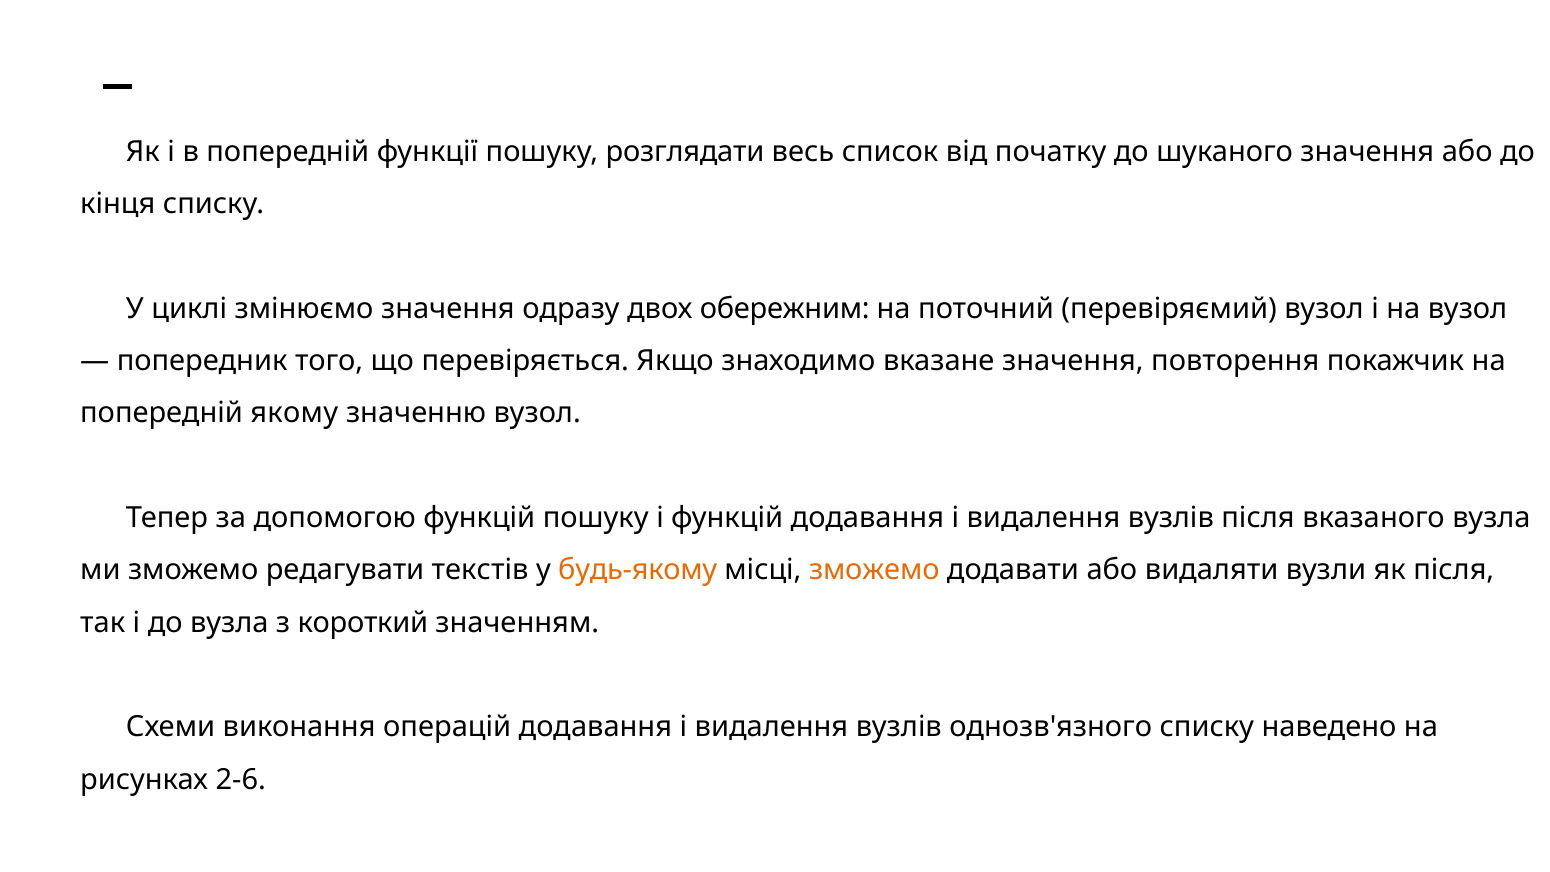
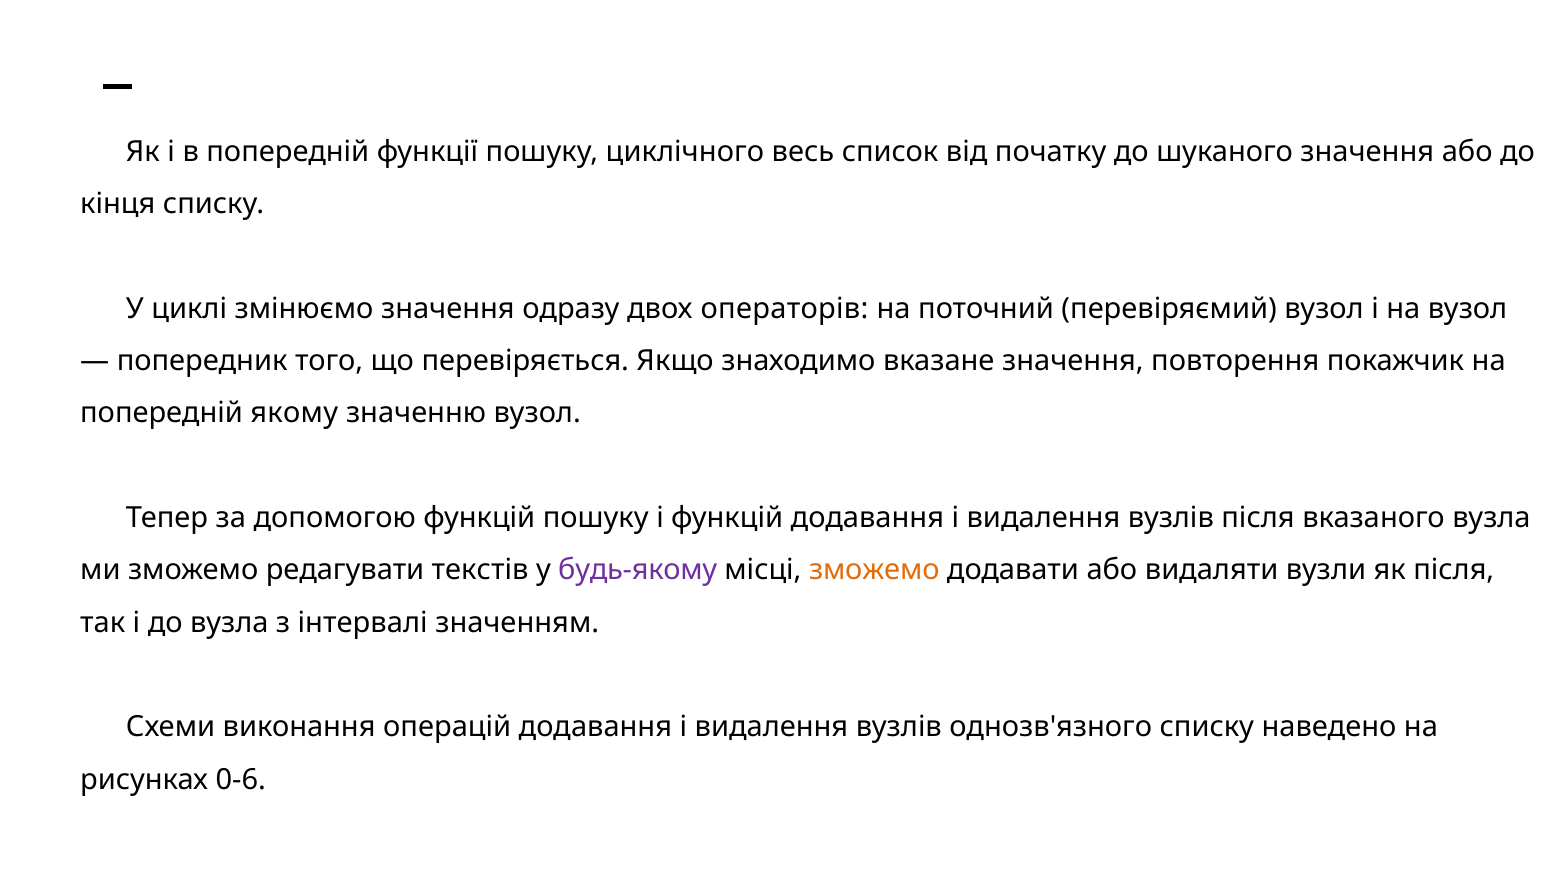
розглядати: розглядати -> циклічного
обережним: обережним -> операторів
будь-якому colour: orange -> purple
короткий: короткий -> інтервалі
2-6: 2-6 -> 0-6
